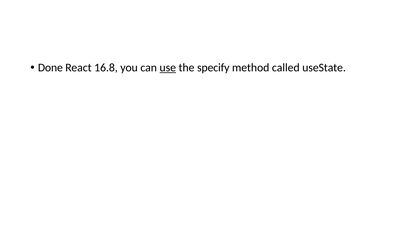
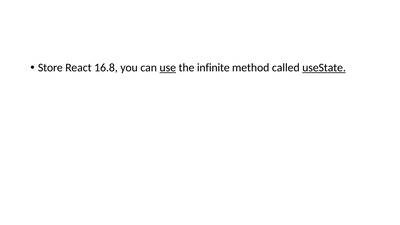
Done: Done -> Store
specify: specify -> infinite
useState underline: none -> present
